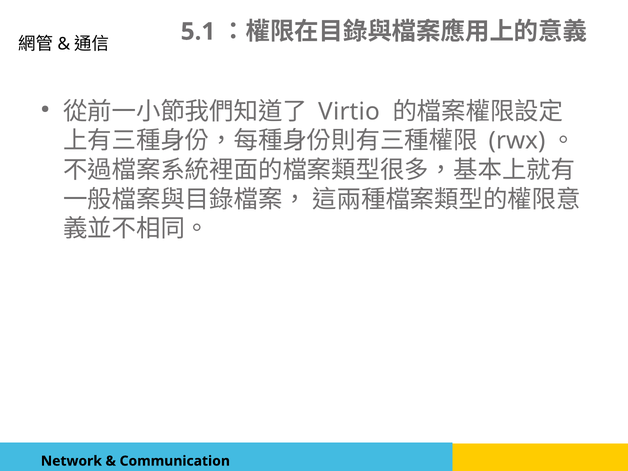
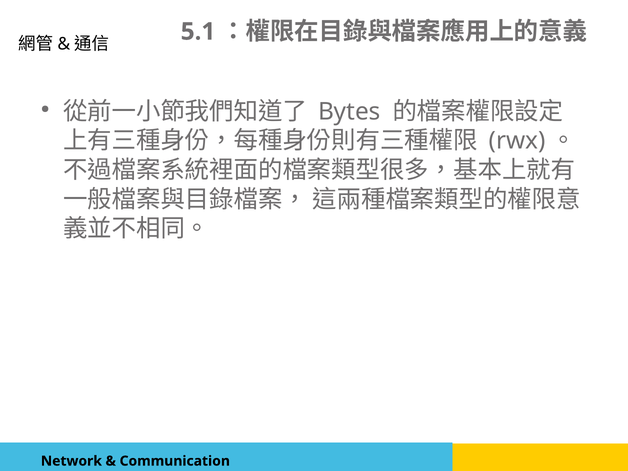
Virtio: Virtio -> Bytes
